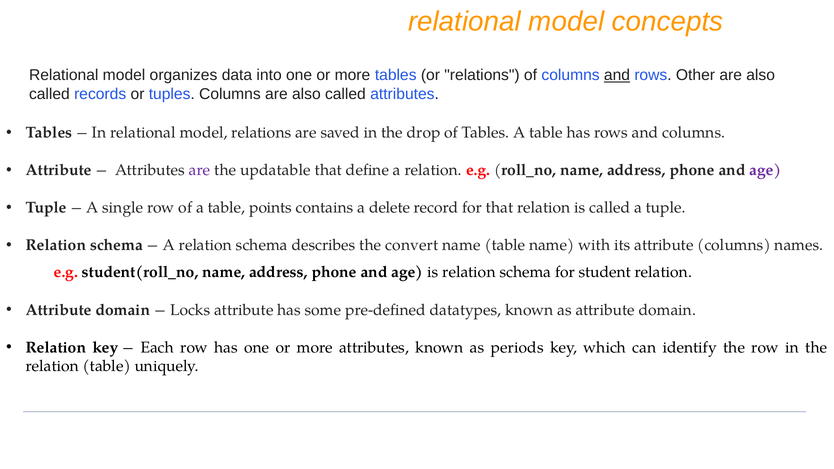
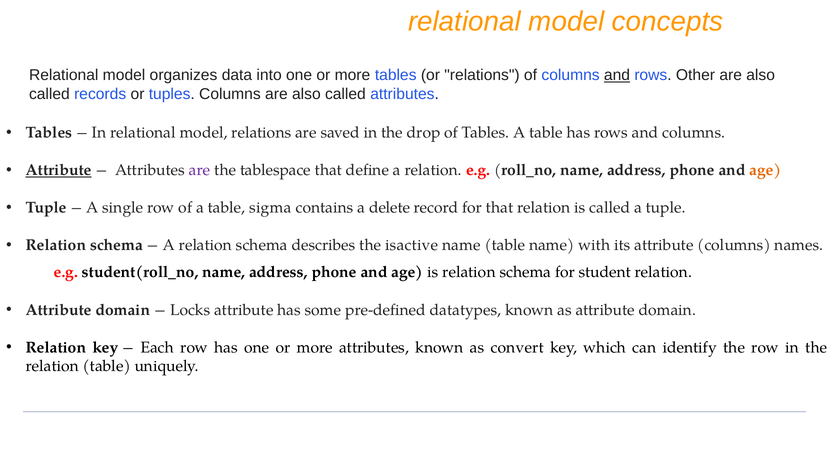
Attribute at (59, 170) underline: none -> present
updatable: updatable -> tablespace
age at (765, 170) colour: purple -> orange
points: points -> sigma
convert: convert -> isactive
periods: periods -> convert
